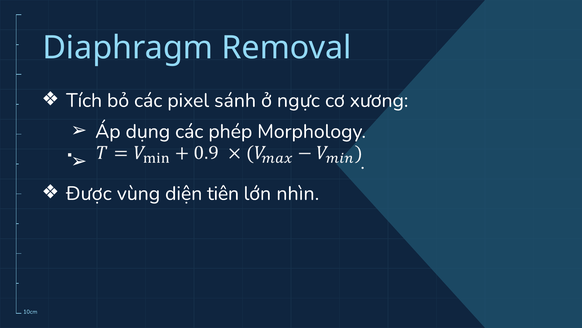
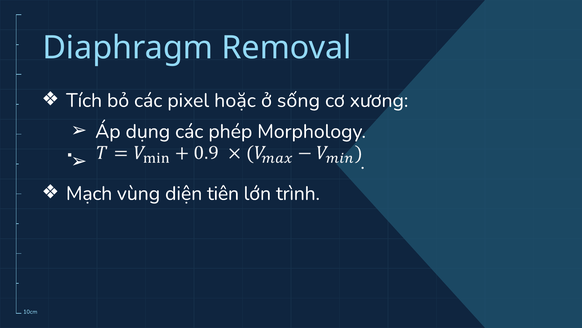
sánh: sánh -> hoặc
ngực: ngực -> sống
Được: Được -> Mạch
nhìn: nhìn -> trình
